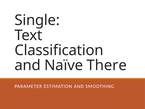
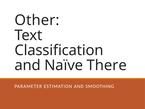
Single: Single -> Other
